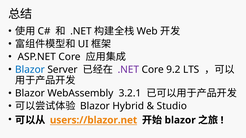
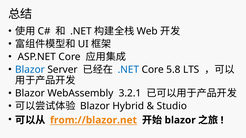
.NET at (128, 70) colour: purple -> blue
9.2: 9.2 -> 5.8
users://blazor.net: users://blazor.net -> from://blazor.net
